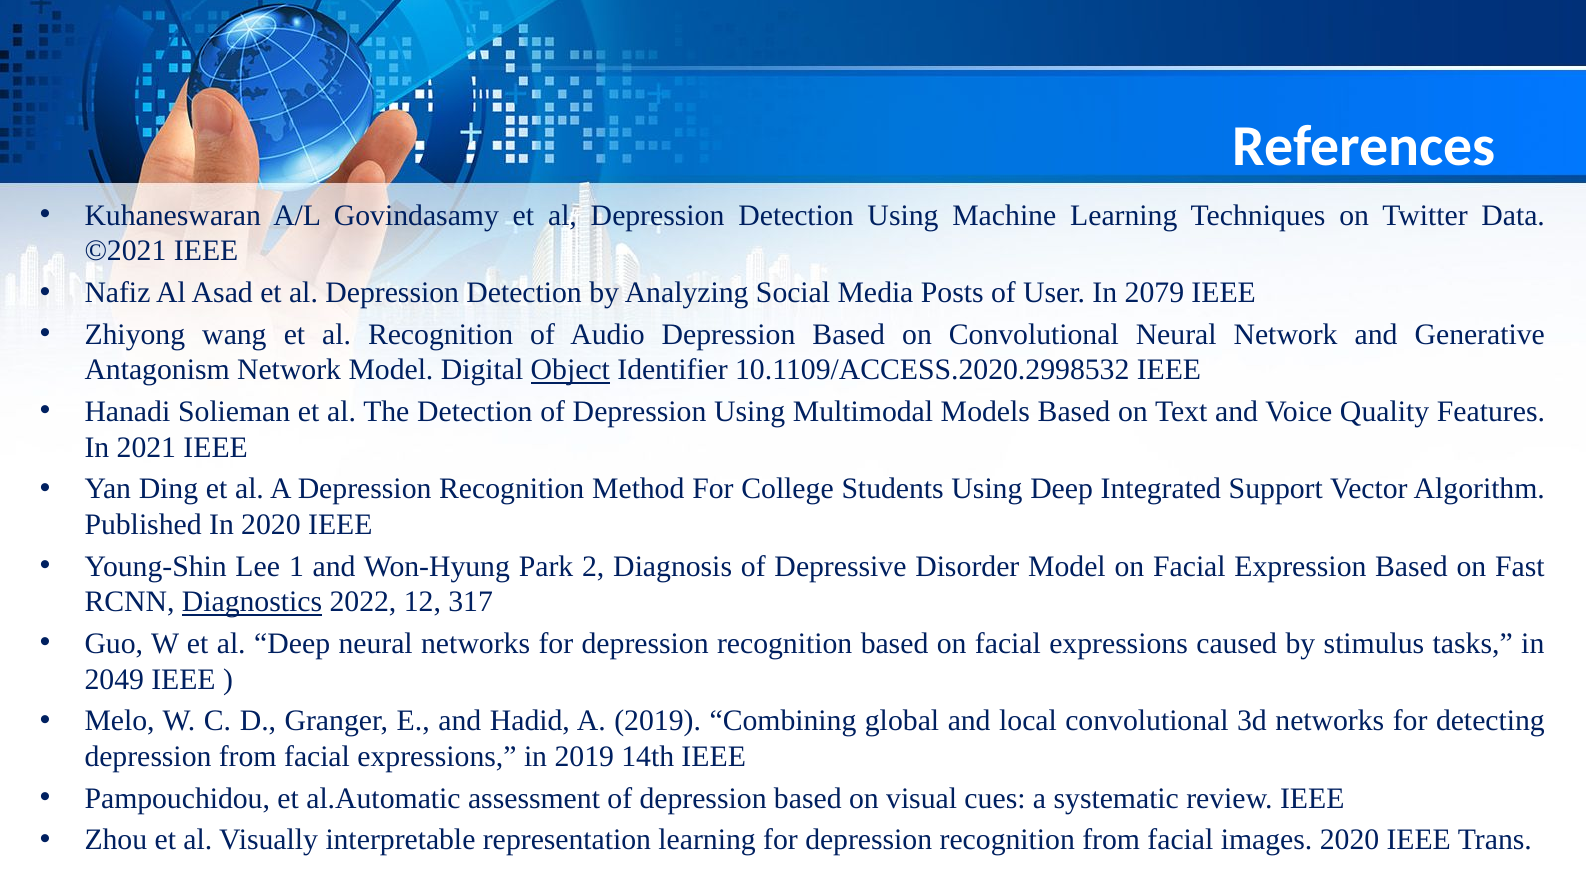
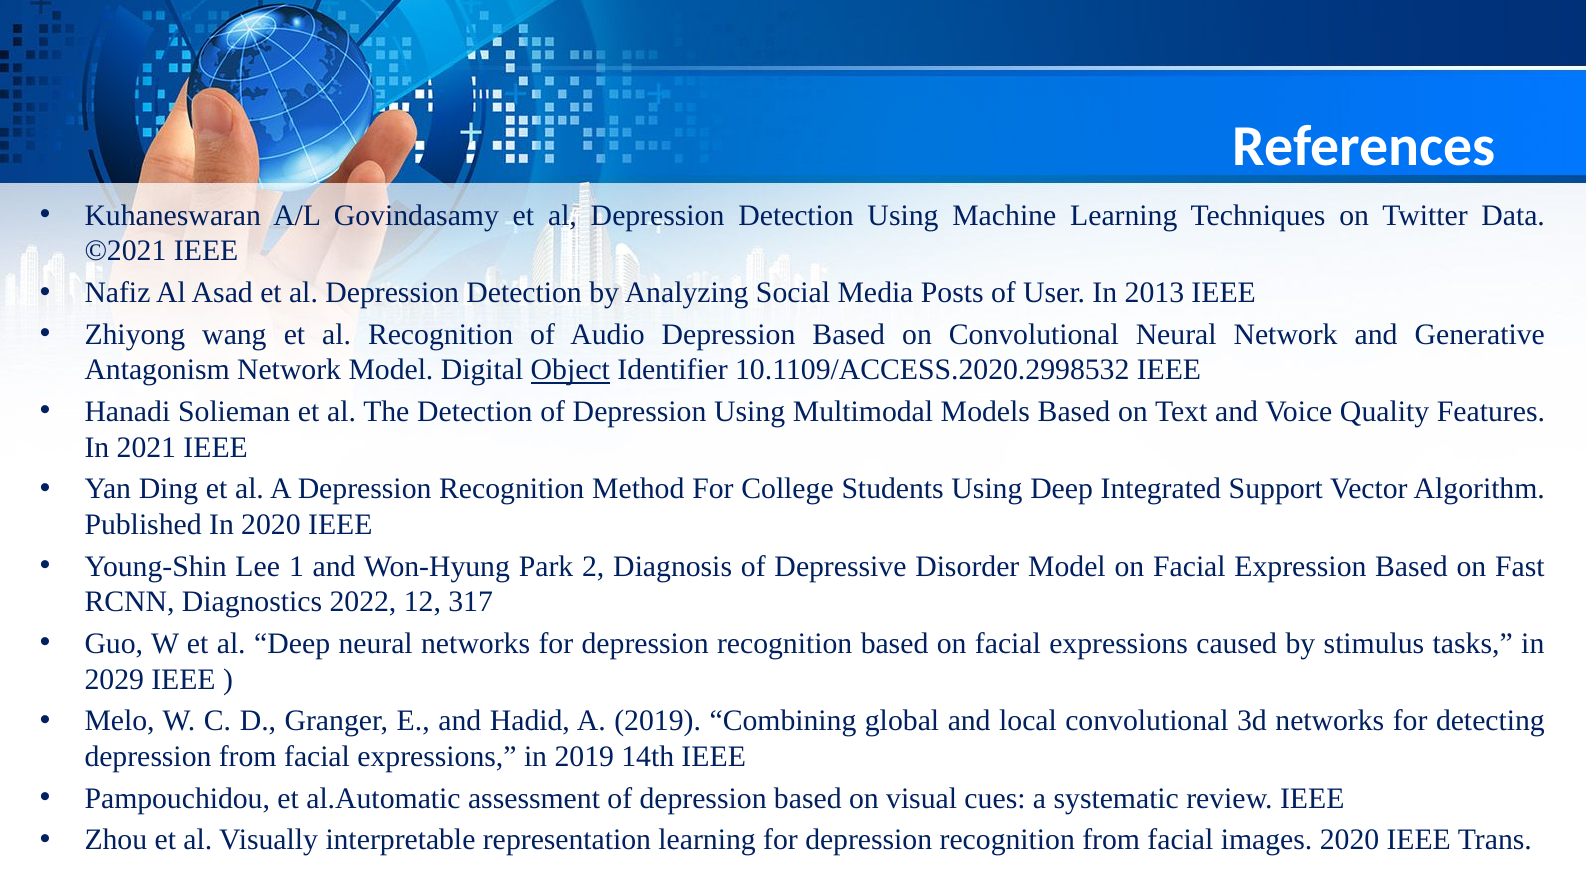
2079: 2079 -> 2013
Diagnostics underline: present -> none
2049: 2049 -> 2029
